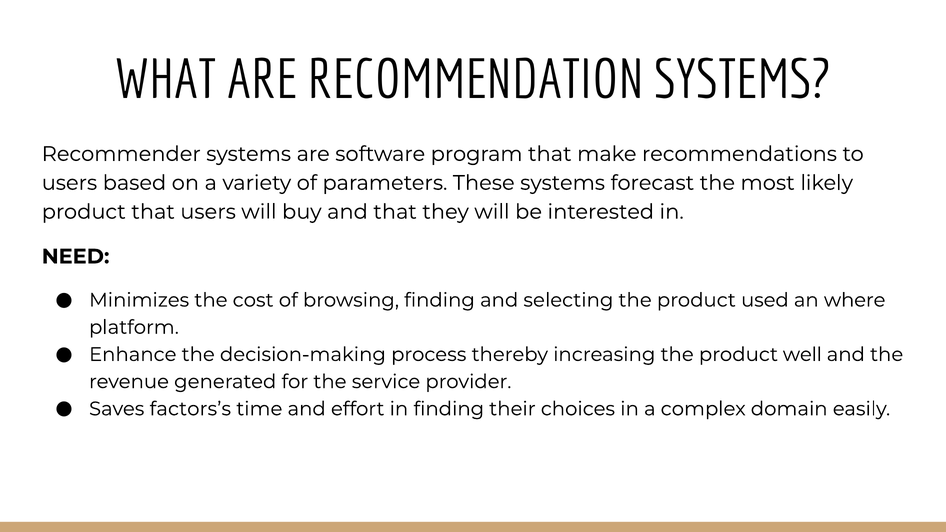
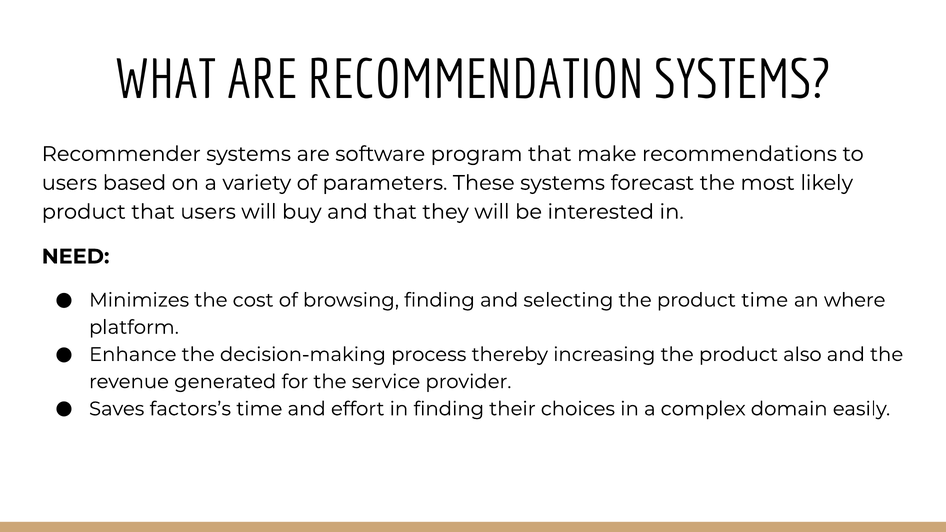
product used: used -> time
well: well -> also
